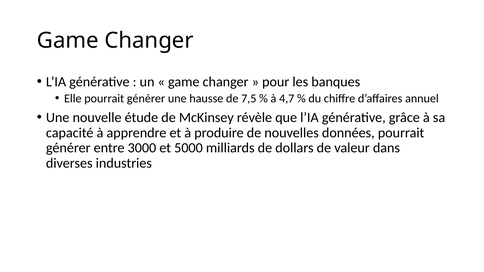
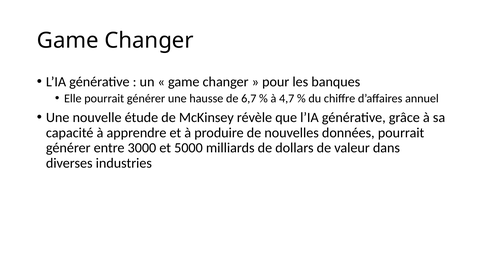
7,5: 7,5 -> 6,7
